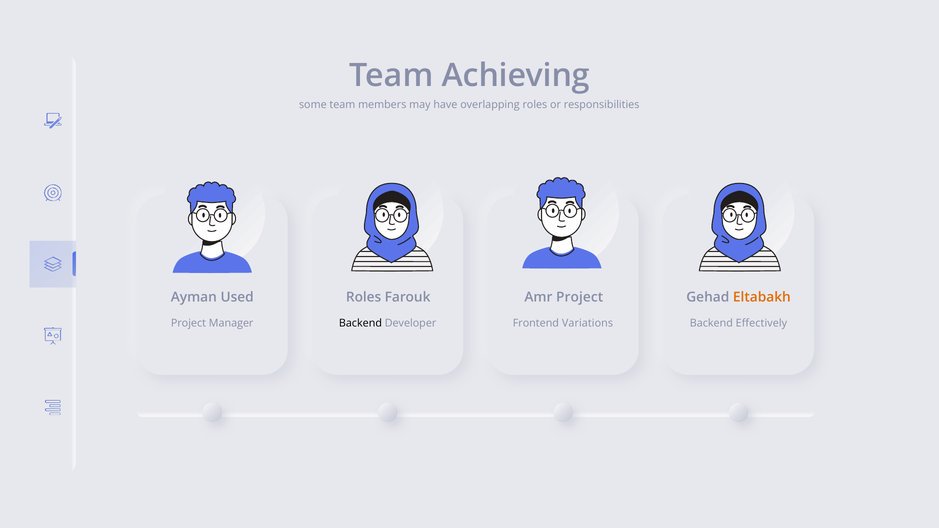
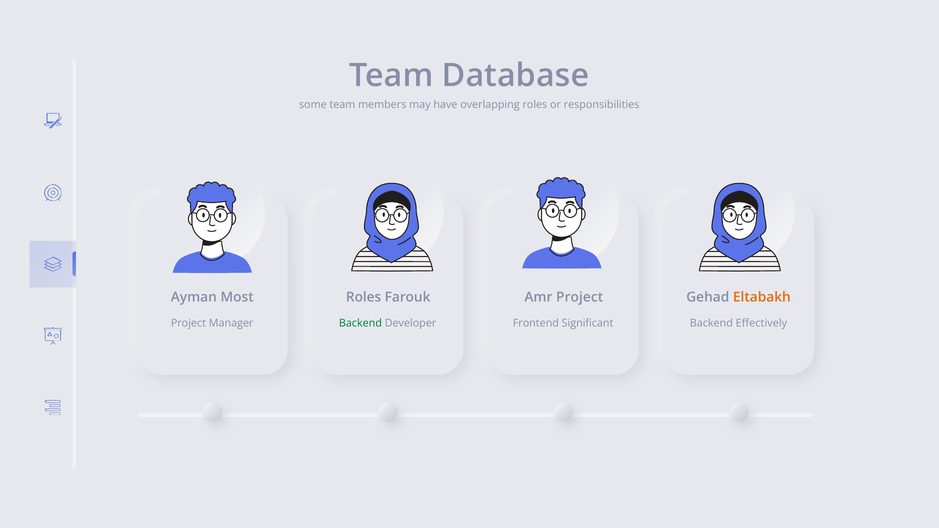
Achieving: Achieving -> Database
Used: Used -> Most
Backend at (360, 323) colour: black -> green
Variations: Variations -> Significant
